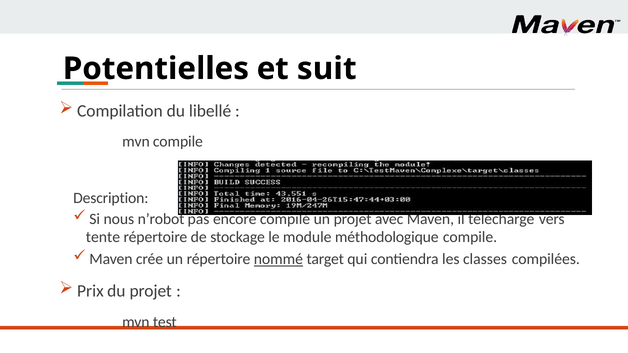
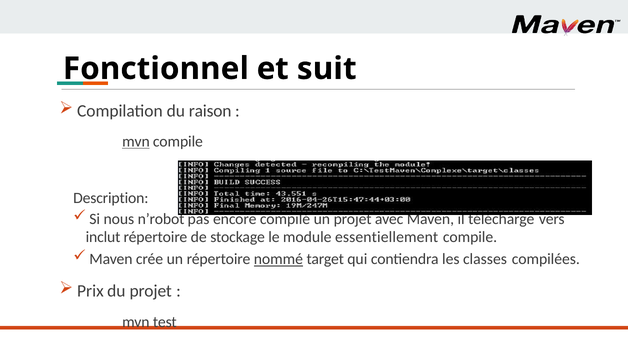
Potentielles: Potentielles -> Fonctionnel
libellé: libellé -> raison
mvn at (136, 142) underline: none -> present
tente: tente -> inclut
méthodologique: méthodologique -> essentiellement
